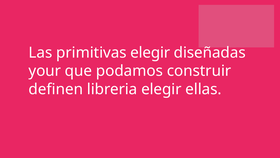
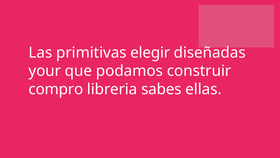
definen: definen -> compro
libreria elegir: elegir -> sabes
